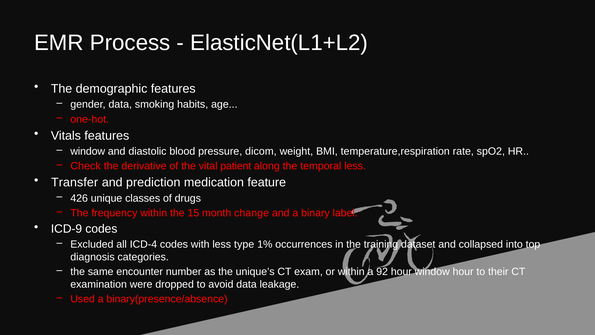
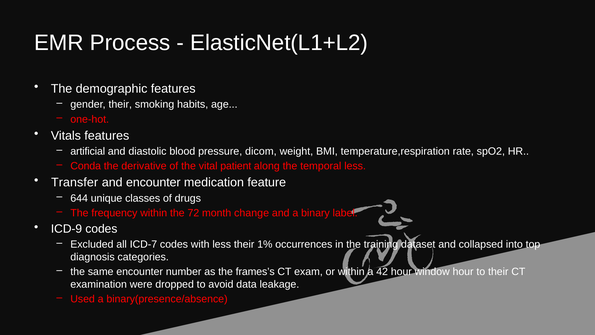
gender data: data -> their
window at (88, 151): window -> artificial
Check: Check -> Conda
and prediction: prediction -> encounter
426: 426 -> 644
15: 15 -> 72
ICD-4: ICD-4 -> ICD-7
less type: type -> their
unique’s: unique’s -> frames’s
92: 92 -> 42
